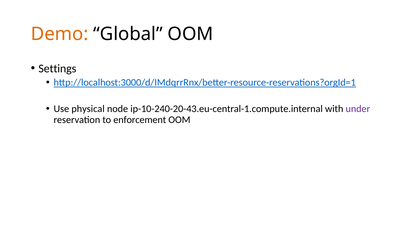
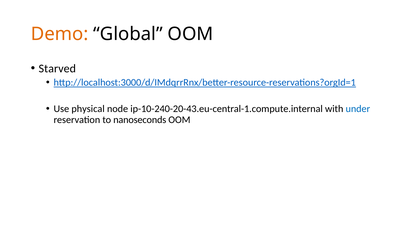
Settings: Settings -> Starved
under colour: purple -> blue
enforcement: enforcement -> nanoseconds
